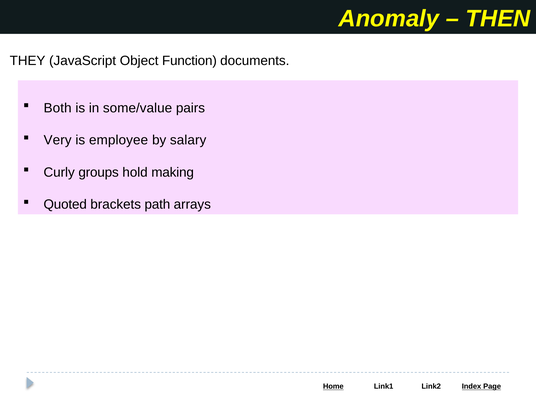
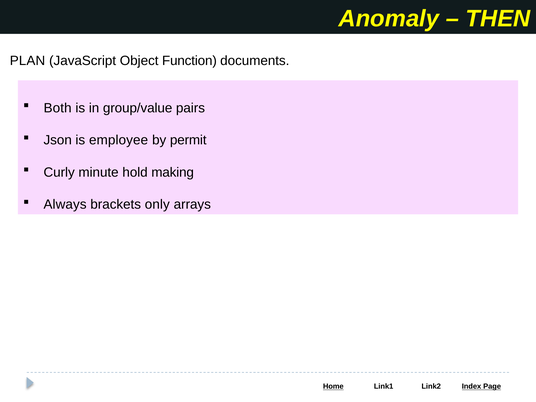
THEY: THEY -> PLAN
some/value: some/value -> group/value
Very: Very -> Json
salary: salary -> permit
groups: groups -> minute
Quoted: Quoted -> Always
path: path -> only
